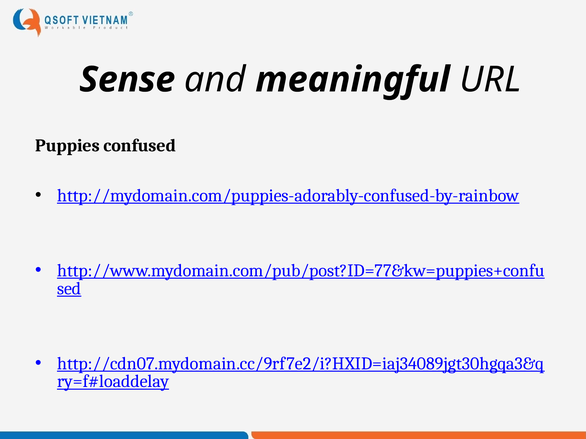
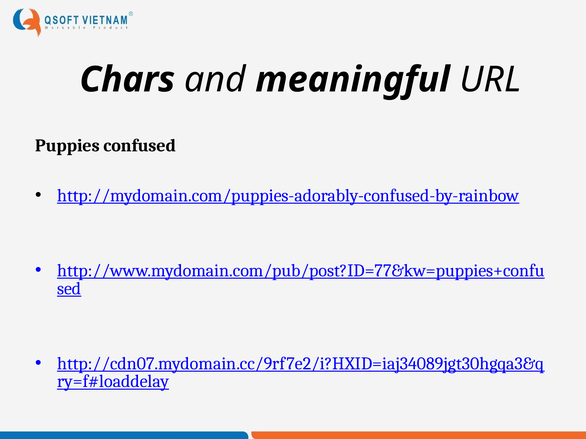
Sense: Sense -> Chars
